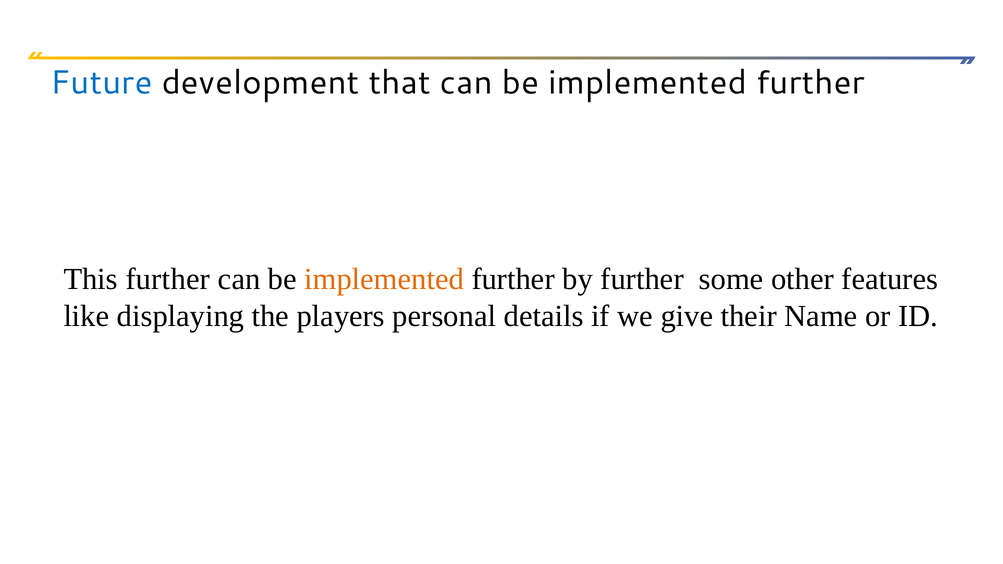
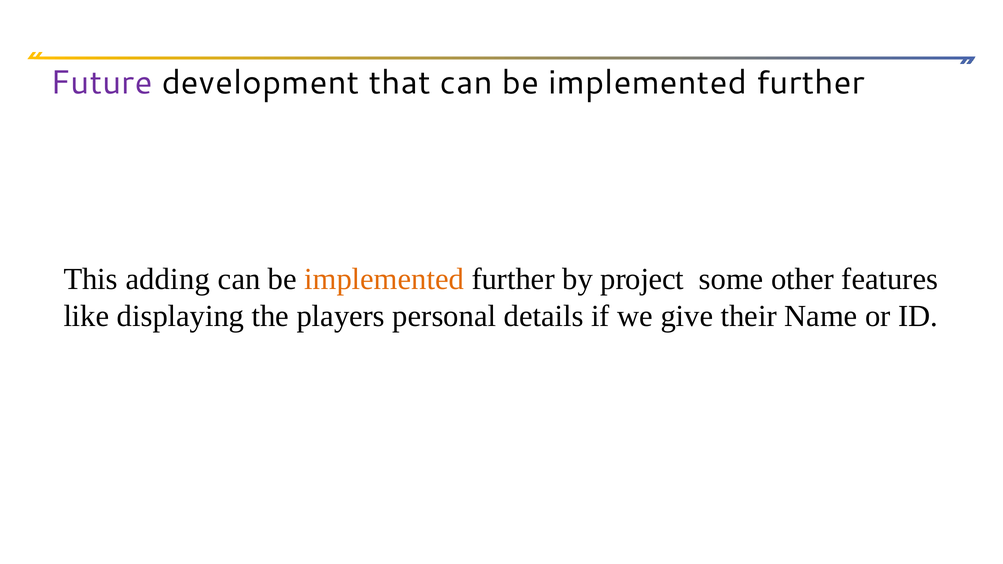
Future colour: blue -> purple
This further: further -> adding
by further: further -> project
